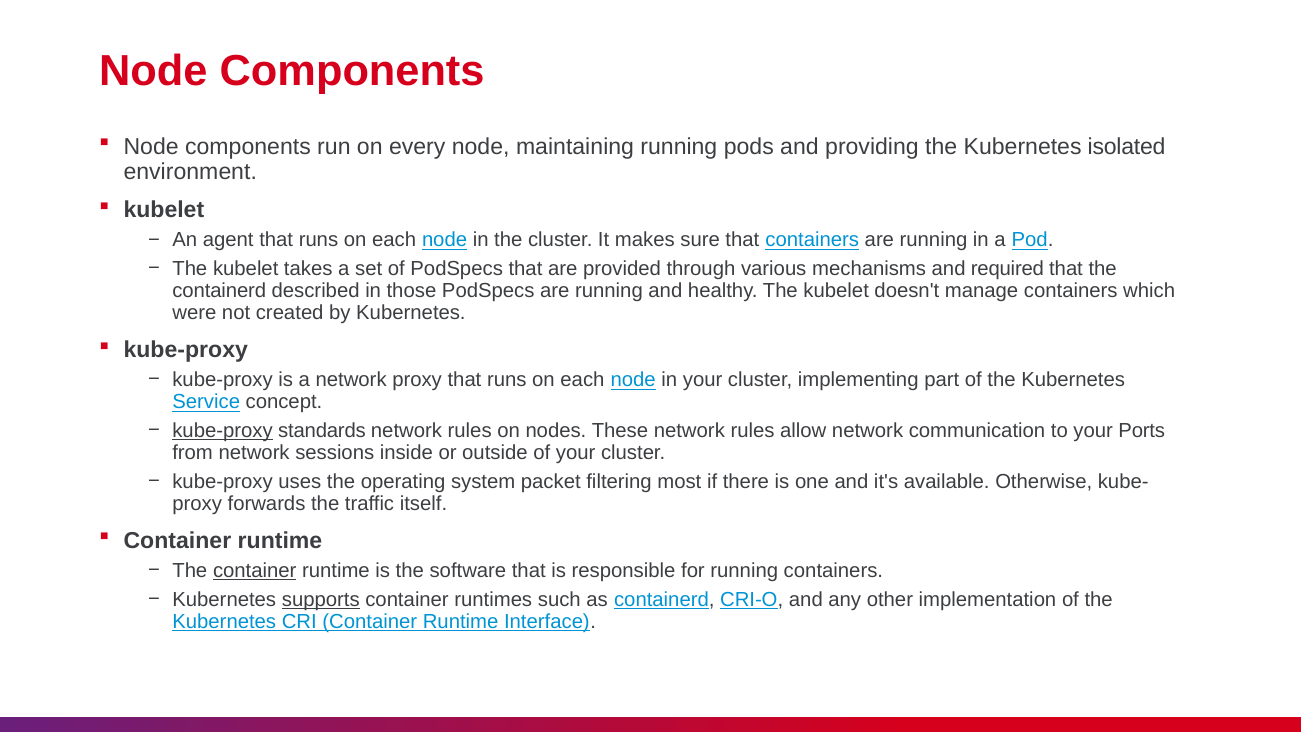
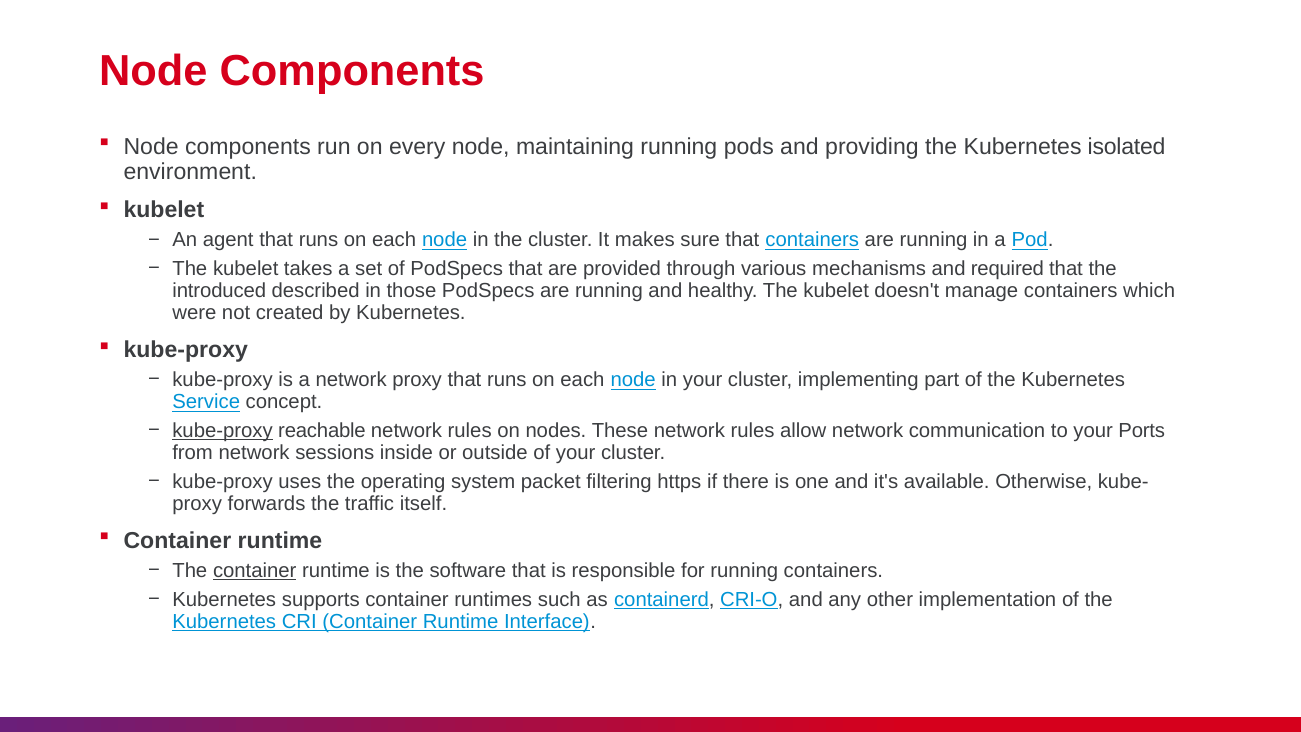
containerd at (219, 291): containerd -> introduced
standards: standards -> reachable
most: most -> https
supports underline: present -> none
